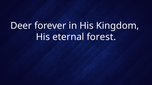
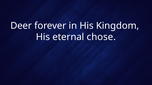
forest: forest -> chose
